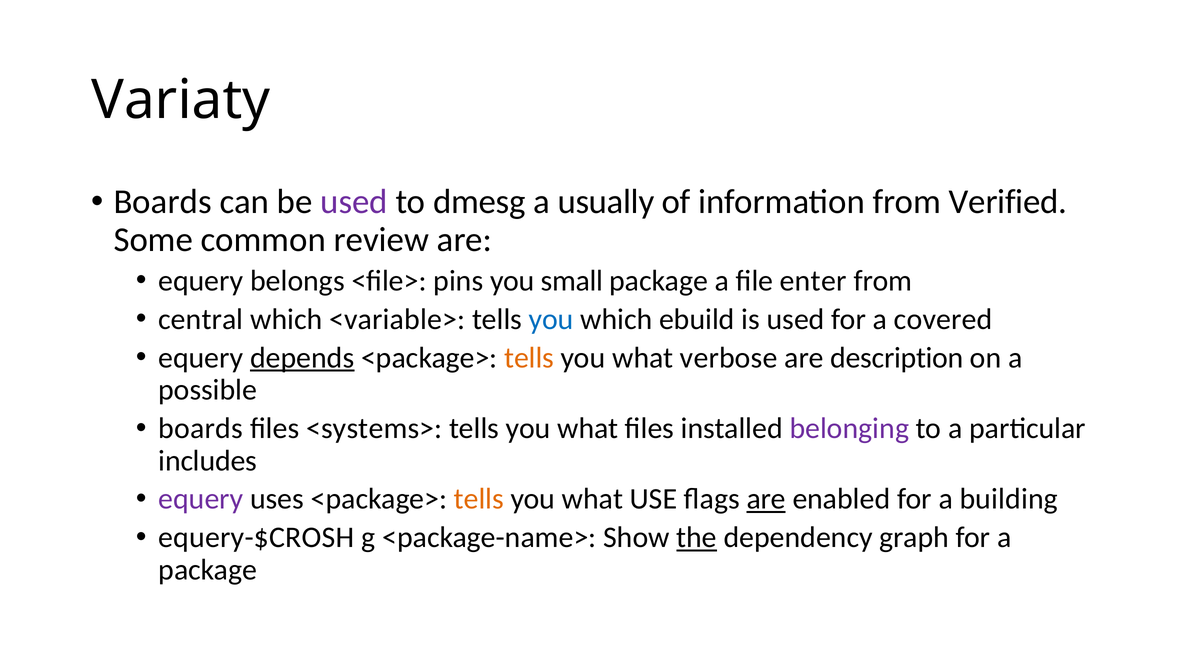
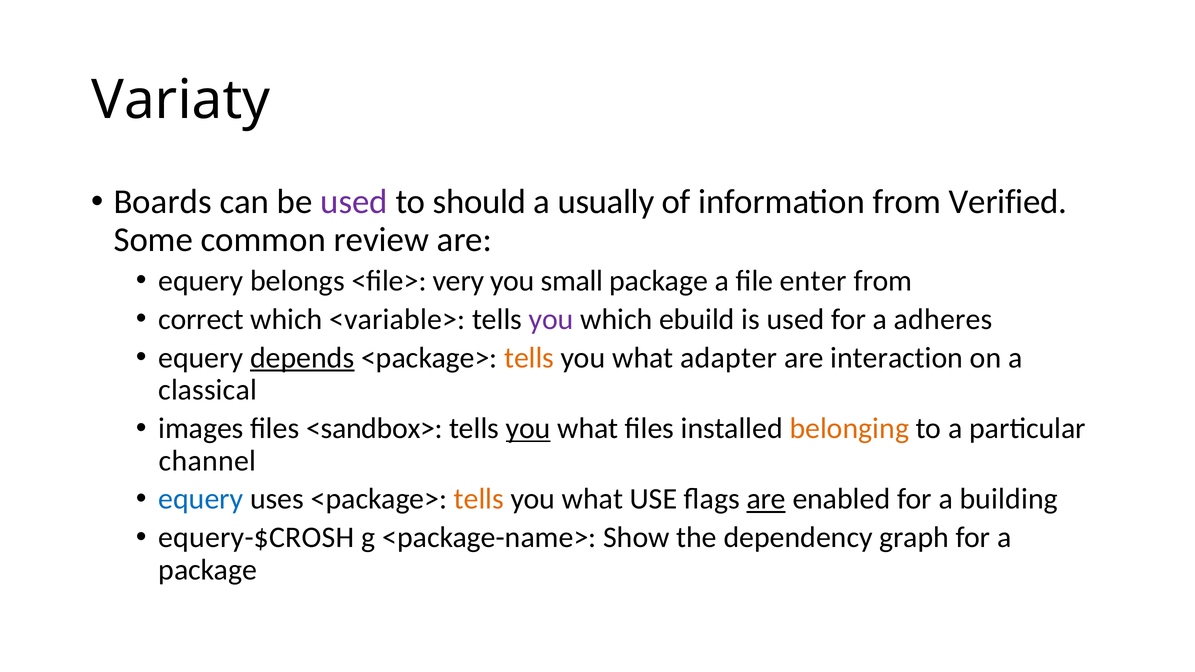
dmesg: dmesg -> should
pins: pins -> very
central: central -> correct
you at (551, 319) colour: blue -> purple
covered: covered -> adheres
verbose: verbose -> adapter
description: description -> interaction
possible: possible -> classical
boards at (201, 429): boards -> images
<systems>: <systems> -> <sandbox>
you at (528, 429) underline: none -> present
belonging colour: purple -> orange
includes: includes -> channel
equery at (201, 499) colour: purple -> blue
the underline: present -> none
